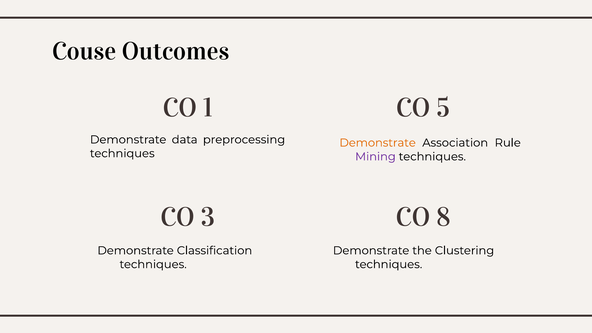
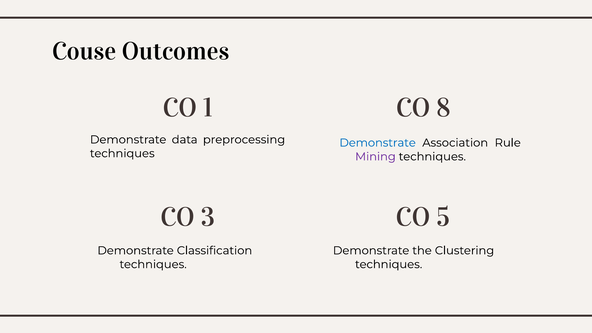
5: 5 -> 8
Demonstrate at (378, 143) colour: orange -> blue
8: 8 -> 5
